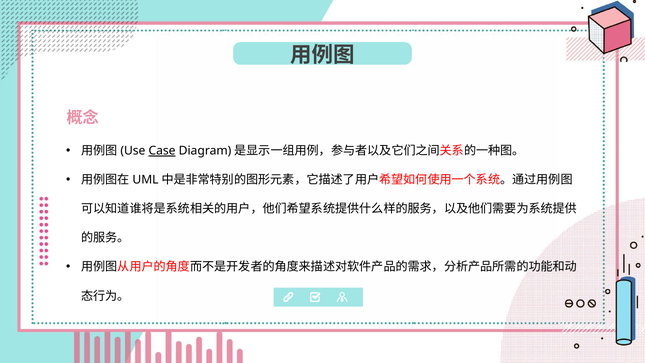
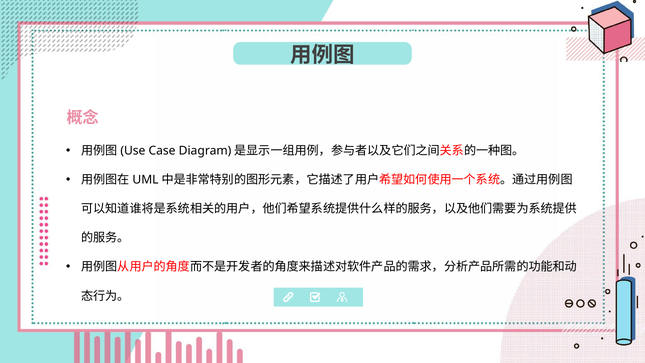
Case underline: present -> none
